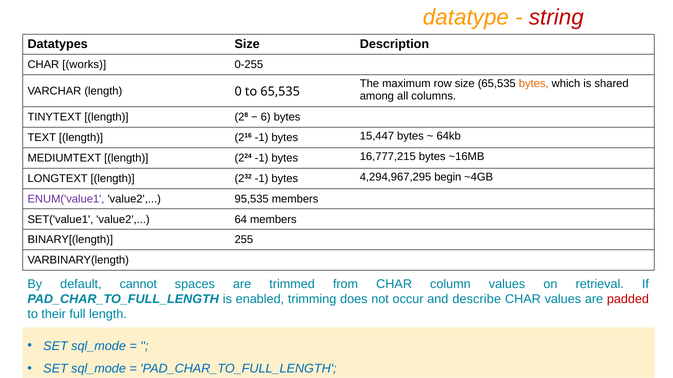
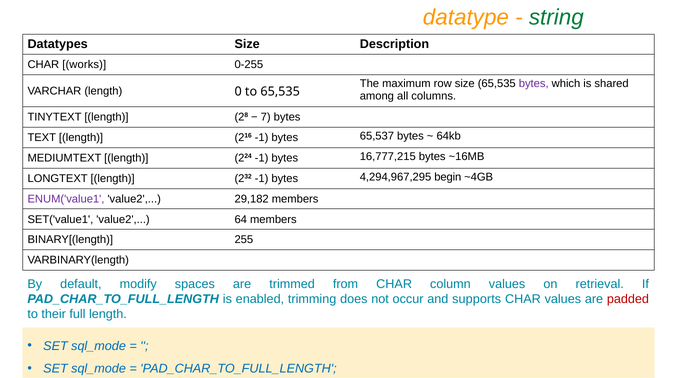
string colour: red -> green
bytes at (534, 84) colour: orange -> purple
6: 6 -> 7
15,447: 15,447 -> 65,537
95,535: 95,535 -> 29,182
cannot: cannot -> modify
describe: describe -> supports
